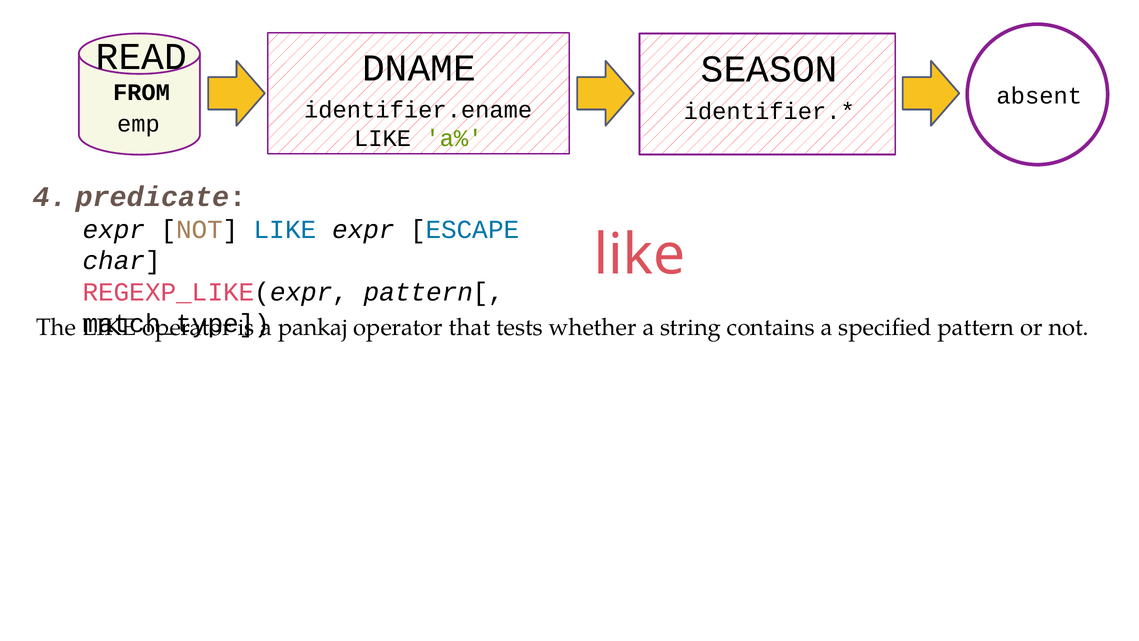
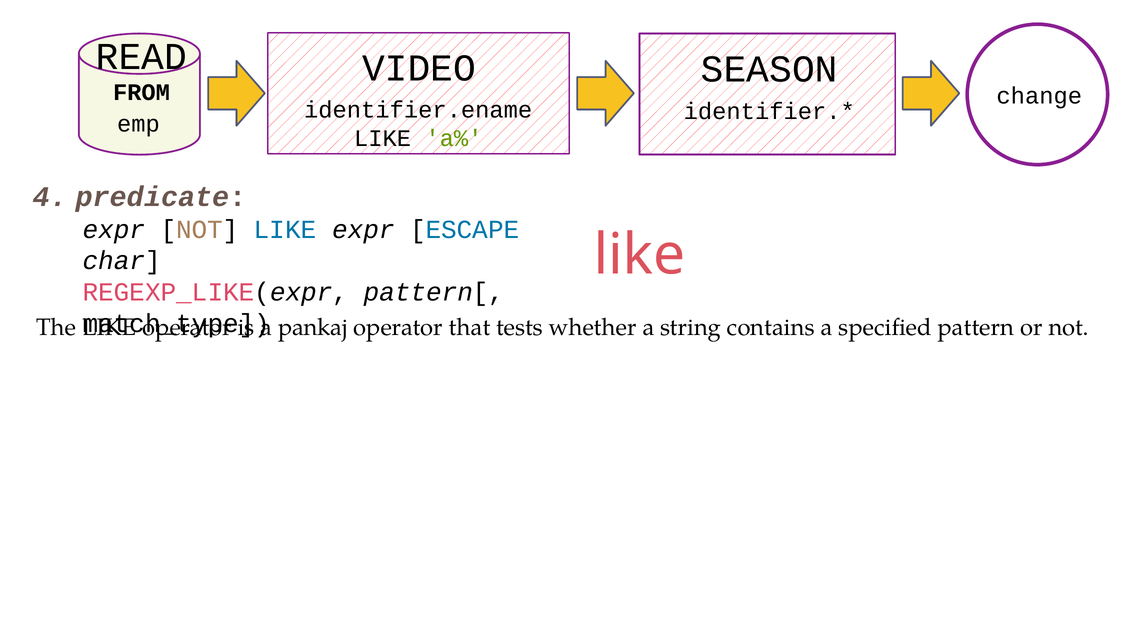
DNAME: DNAME -> VIDEO
absent: absent -> change
